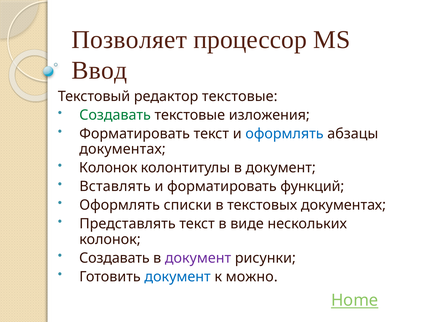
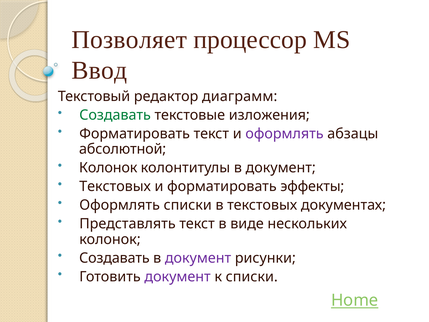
редактор текстовые: текстовые -> диаграмм
оформлять at (284, 134) colour: blue -> purple
документах at (123, 149): документах -> абсолютной
Вставлять at (115, 186): Вставлять -> Текстовых
функций: функций -> эффекты
документ at (178, 276) colour: blue -> purple
к можно: можно -> списки
